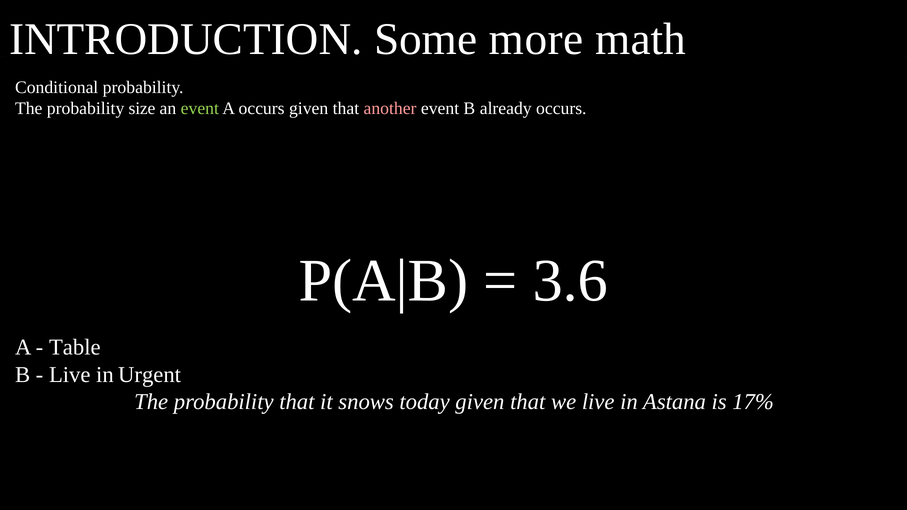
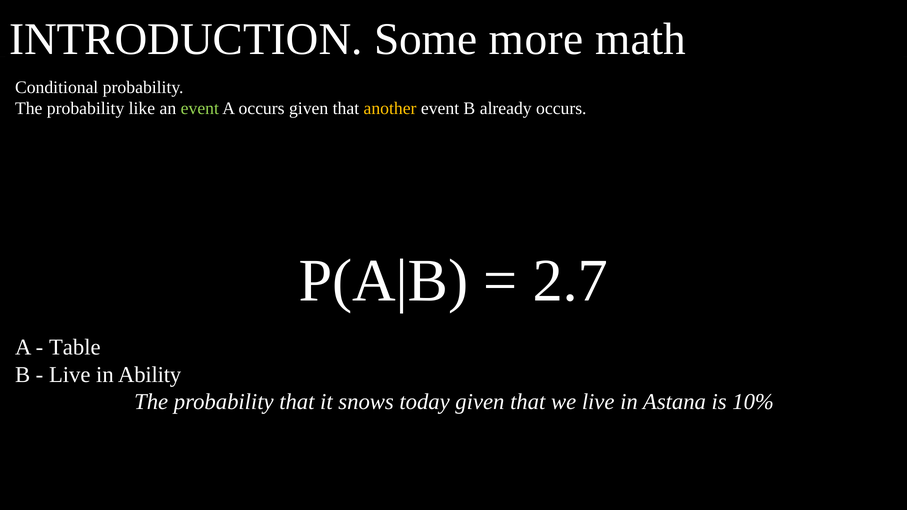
size: size -> like
another colour: pink -> yellow
3.6: 3.6 -> 2.7
Urgent: Urgent -> Ability
17%: 17% -> 10%
